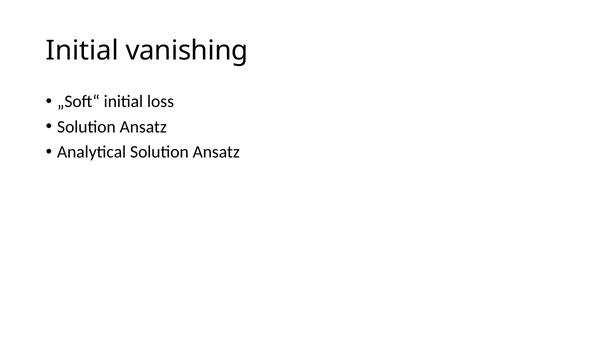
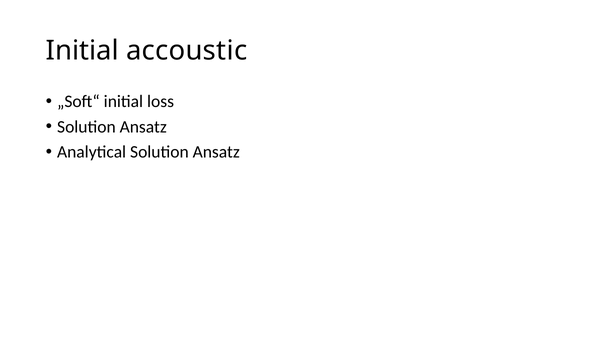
vanishing: vanishing -> accoustic
